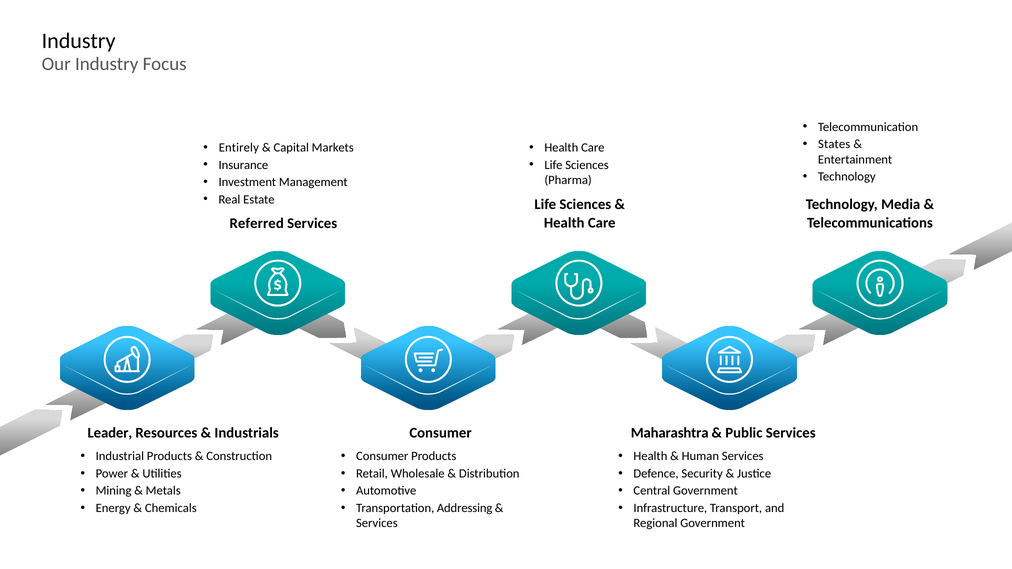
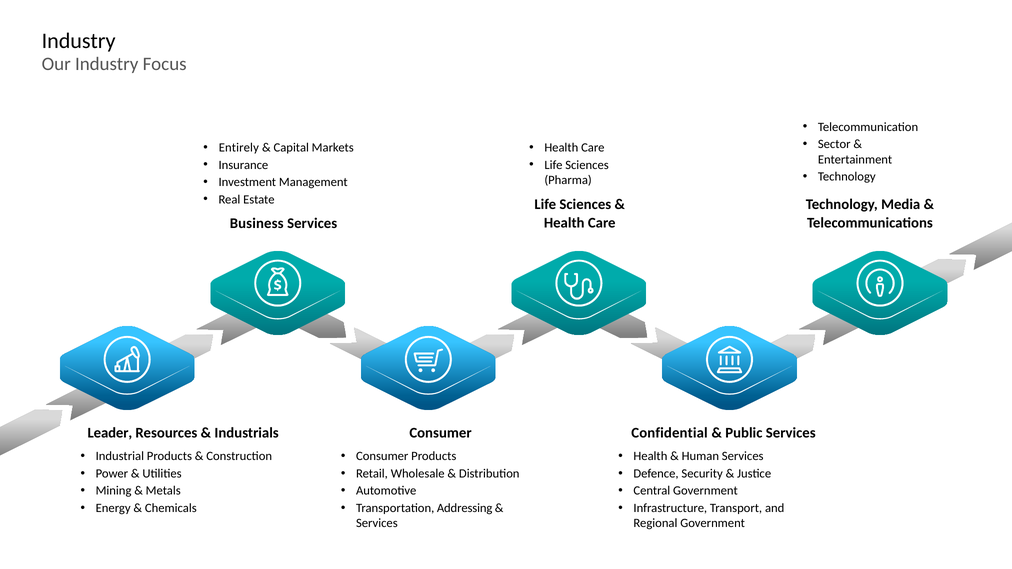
States: States -> Sector
Referred: Referred -> Business
Maharashtra: Maharashtra -> Confidential
